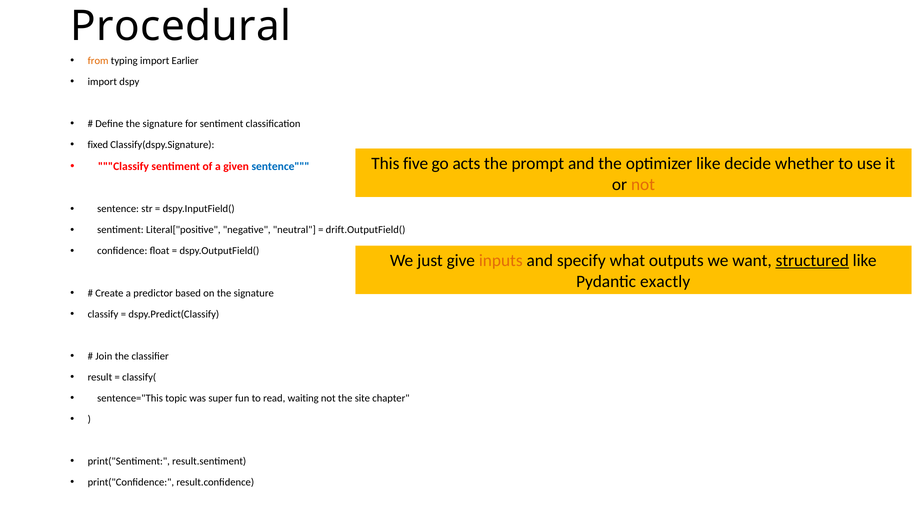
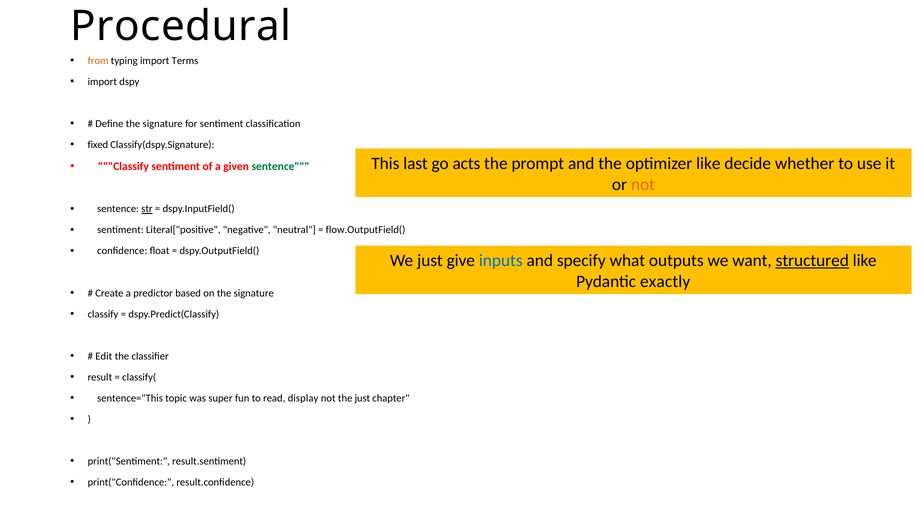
Earlier: Earlier -> Terms
five: five -> last
sentence at (281, 166) colour: blue -> green
str underline: none -> present
drift.OutputField(: drift.OutputField( -> flow.OutputField(
inputs colour: orange -> blue
Join: Join -> Edit
waiting: waiting -> display
the site: site -> just
